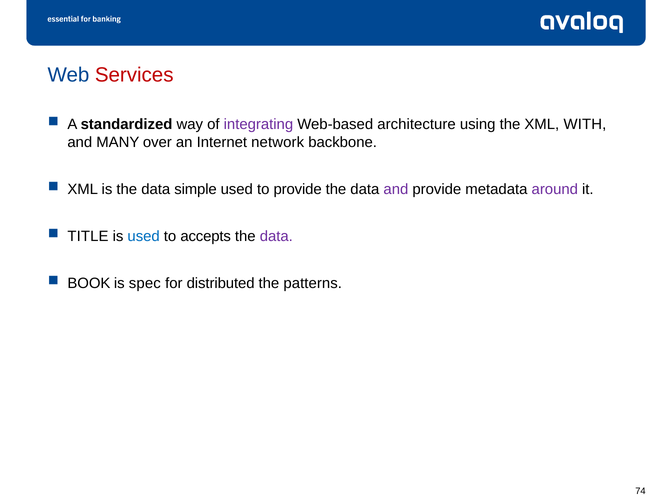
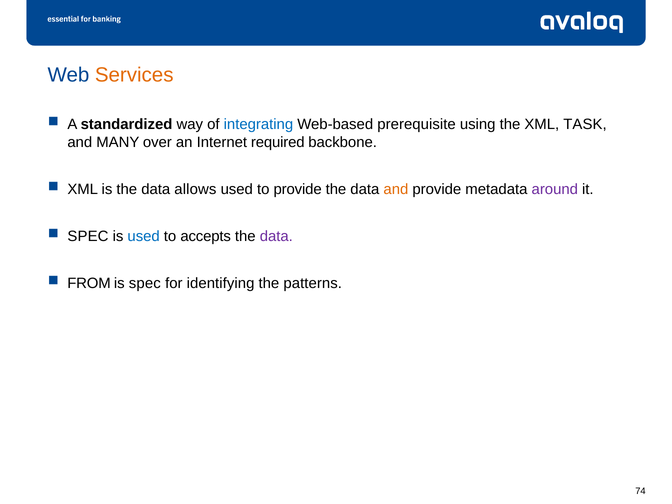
Services colour: red -> orange
integrating colour: purple -> blue
architecture: architecture -> prerequisite
WITH: WITH -> TASK
network: network -> required
simple: simple -> allows
and at (396, 189) colour: purple -> orange
TITLE at (88, 236): TITLE -> SPEC
BOOK: BOOK -> FROM
distributed: distributed -> identifying
